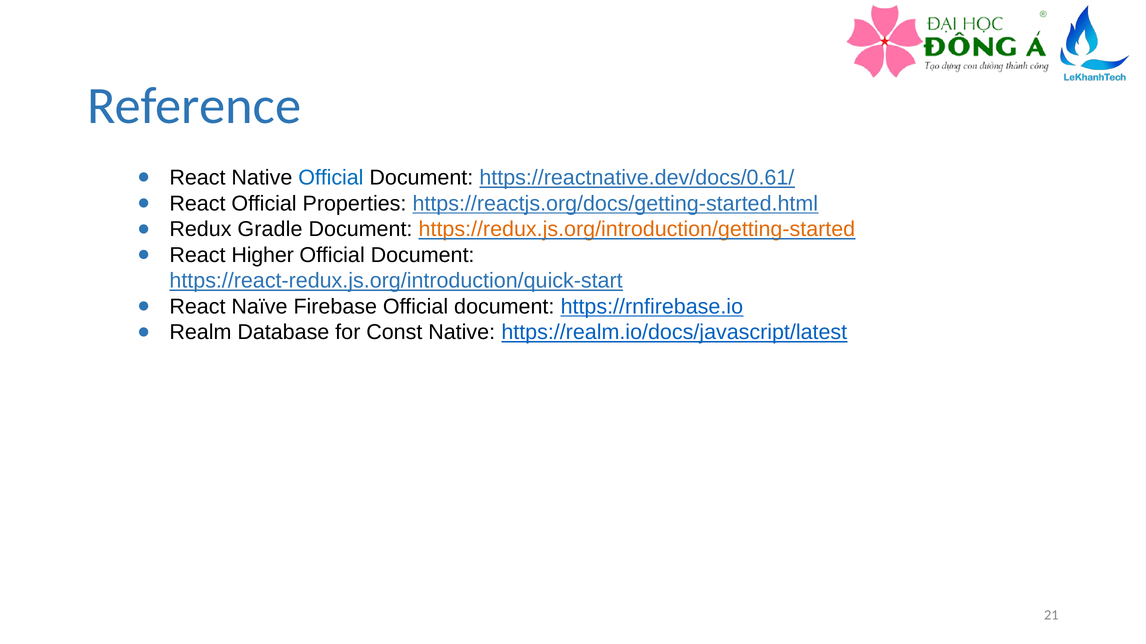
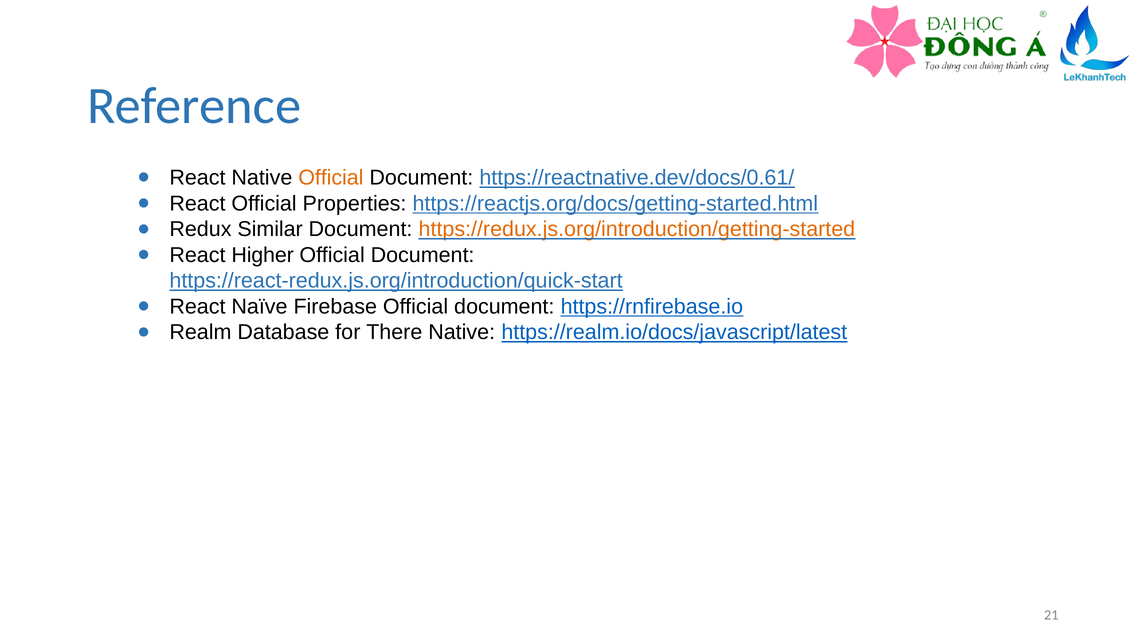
Official at (331, 178) colour: blue -> orange
Gradle: Gradle -> Similar
Const: Const -> There
